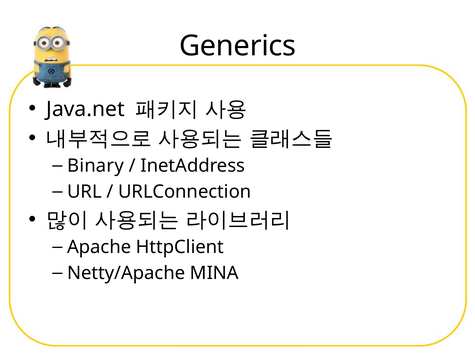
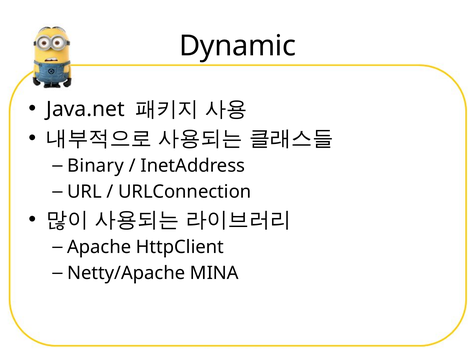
Generics: Generics -> Dynamic
